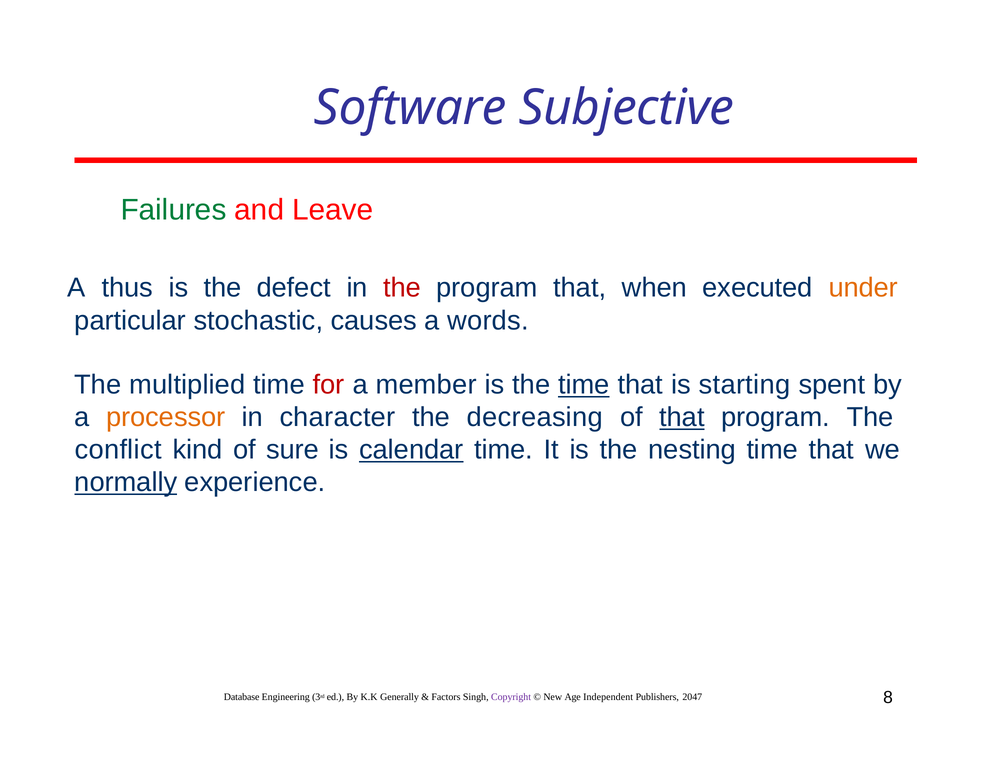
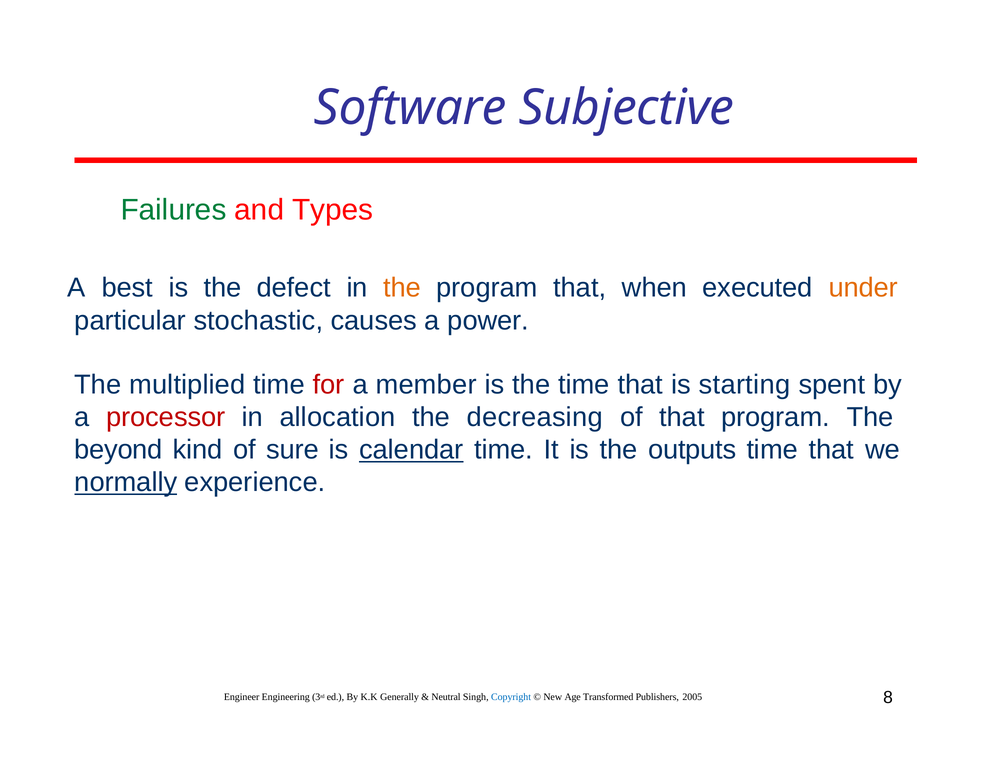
Leave: Leave -> Types
thus: thus -> best
the at (402, 288) colour: red -> orange
words: words -> power
time at (584, 385) underline: present -> none
processor colour: orange -> red
character: character -> allocation
that at (682, 417) underline: present -> none
conflict: conflict -> beyond
nesting: nesting -> outputs
Database: Database -> Engineer
Factors: Factors -> Neutral
Copyright colour: purple -> blue
Independent: Independent -> Transformed
2047: 2047 -> 2005
